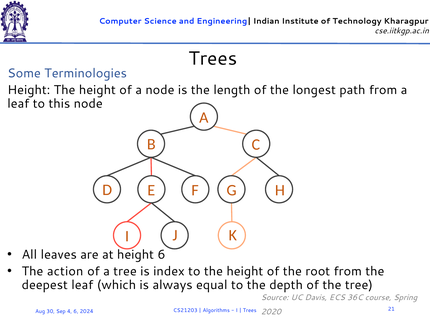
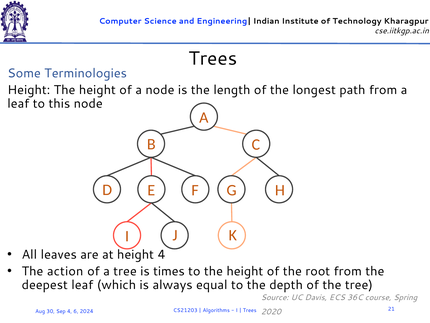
height 6: 6 -> 4
index: index -> times
